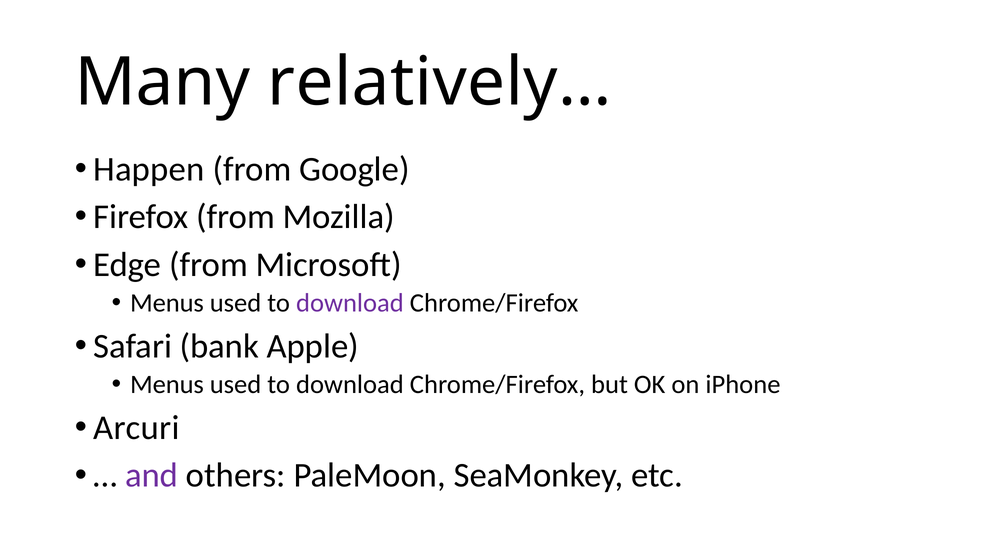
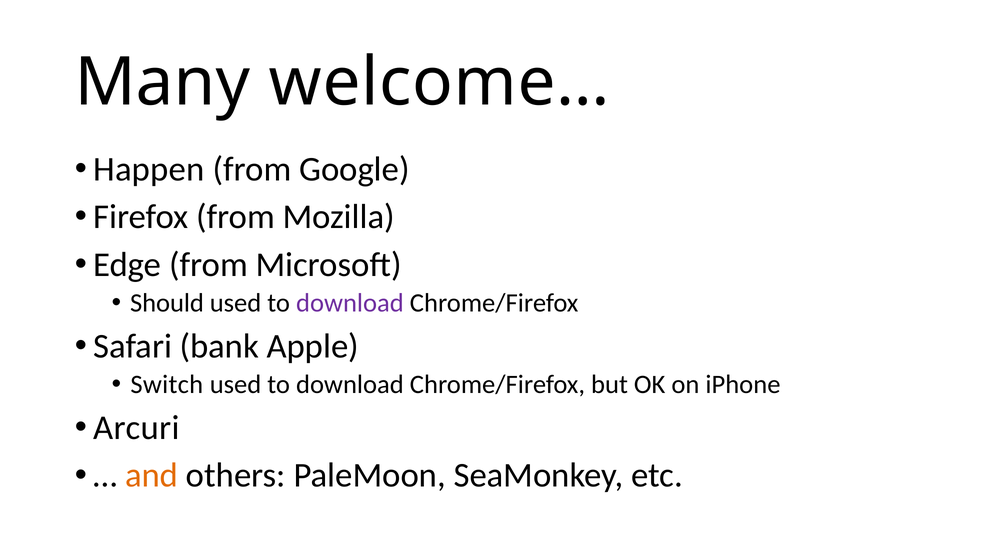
relatively…: relatively… -> welcome…
Menus at (167, 303): Menus -> Should
Menus at (167, 385): Menus -> Switch
and colour: purple -> orange
